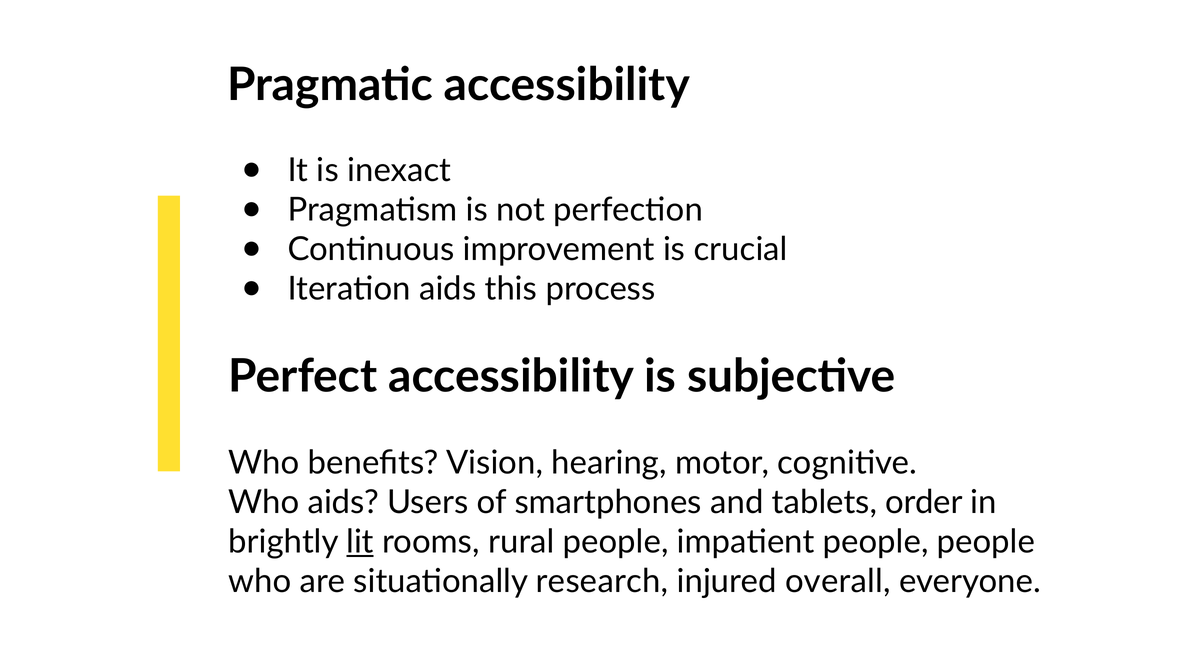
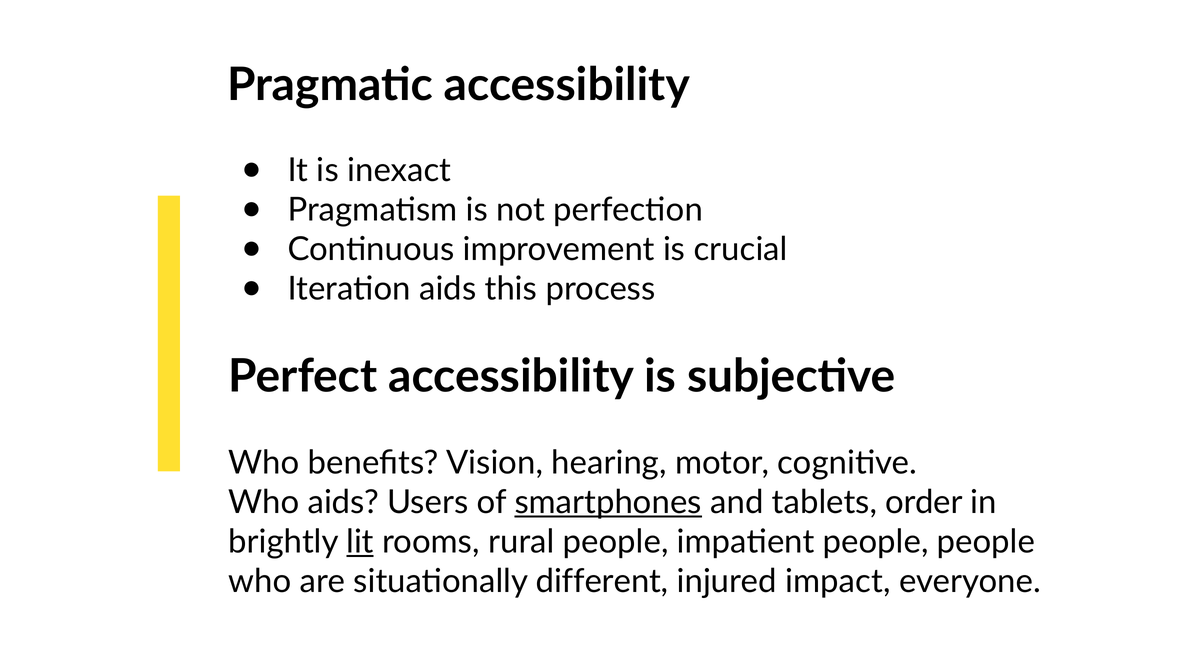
smartphones underline: none -> present
research: research -> different
overall: overall -> impact
